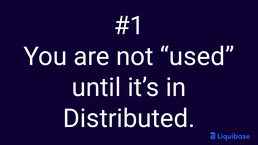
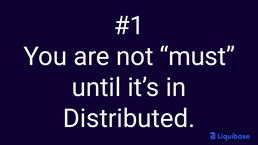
used: used -> must
